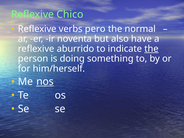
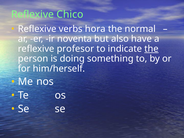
pero: pero -> hora
aburrido: aburrido -> profesor
nos underline: present -> none
